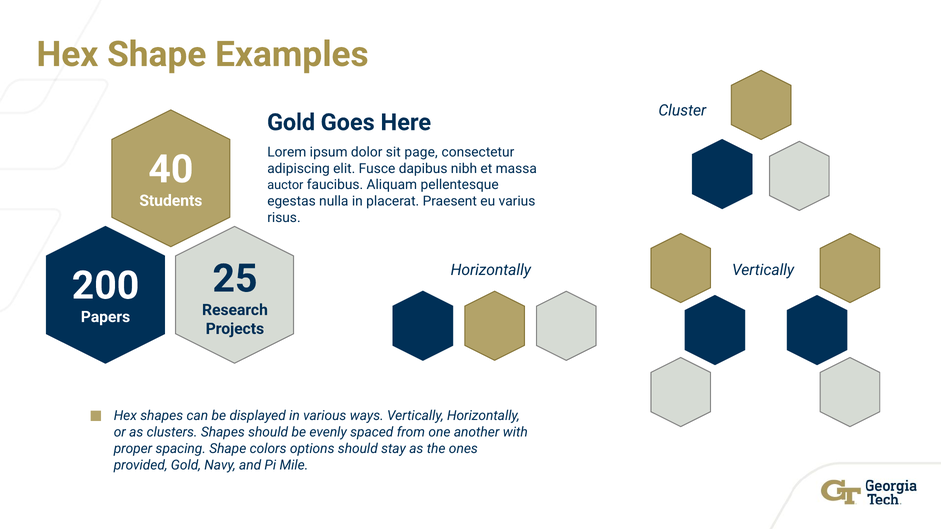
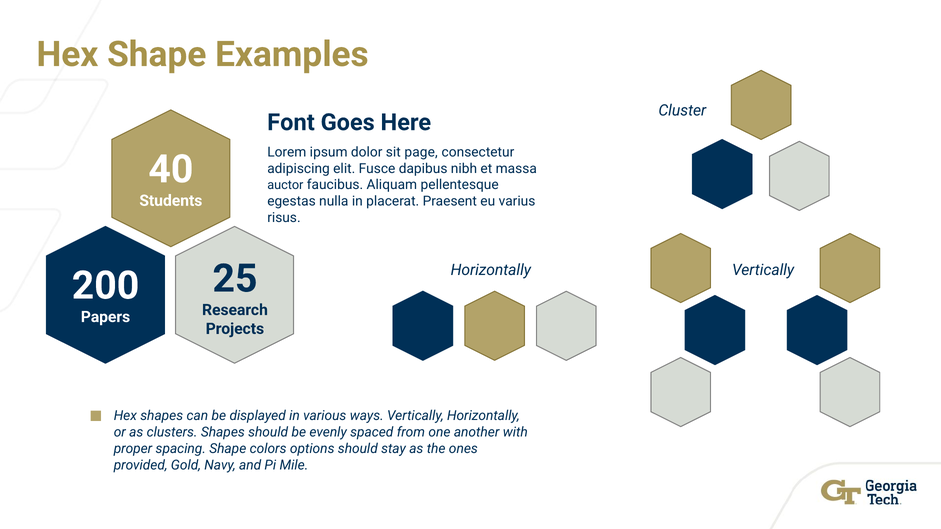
Gold at (291, 122): Gold -> Font
